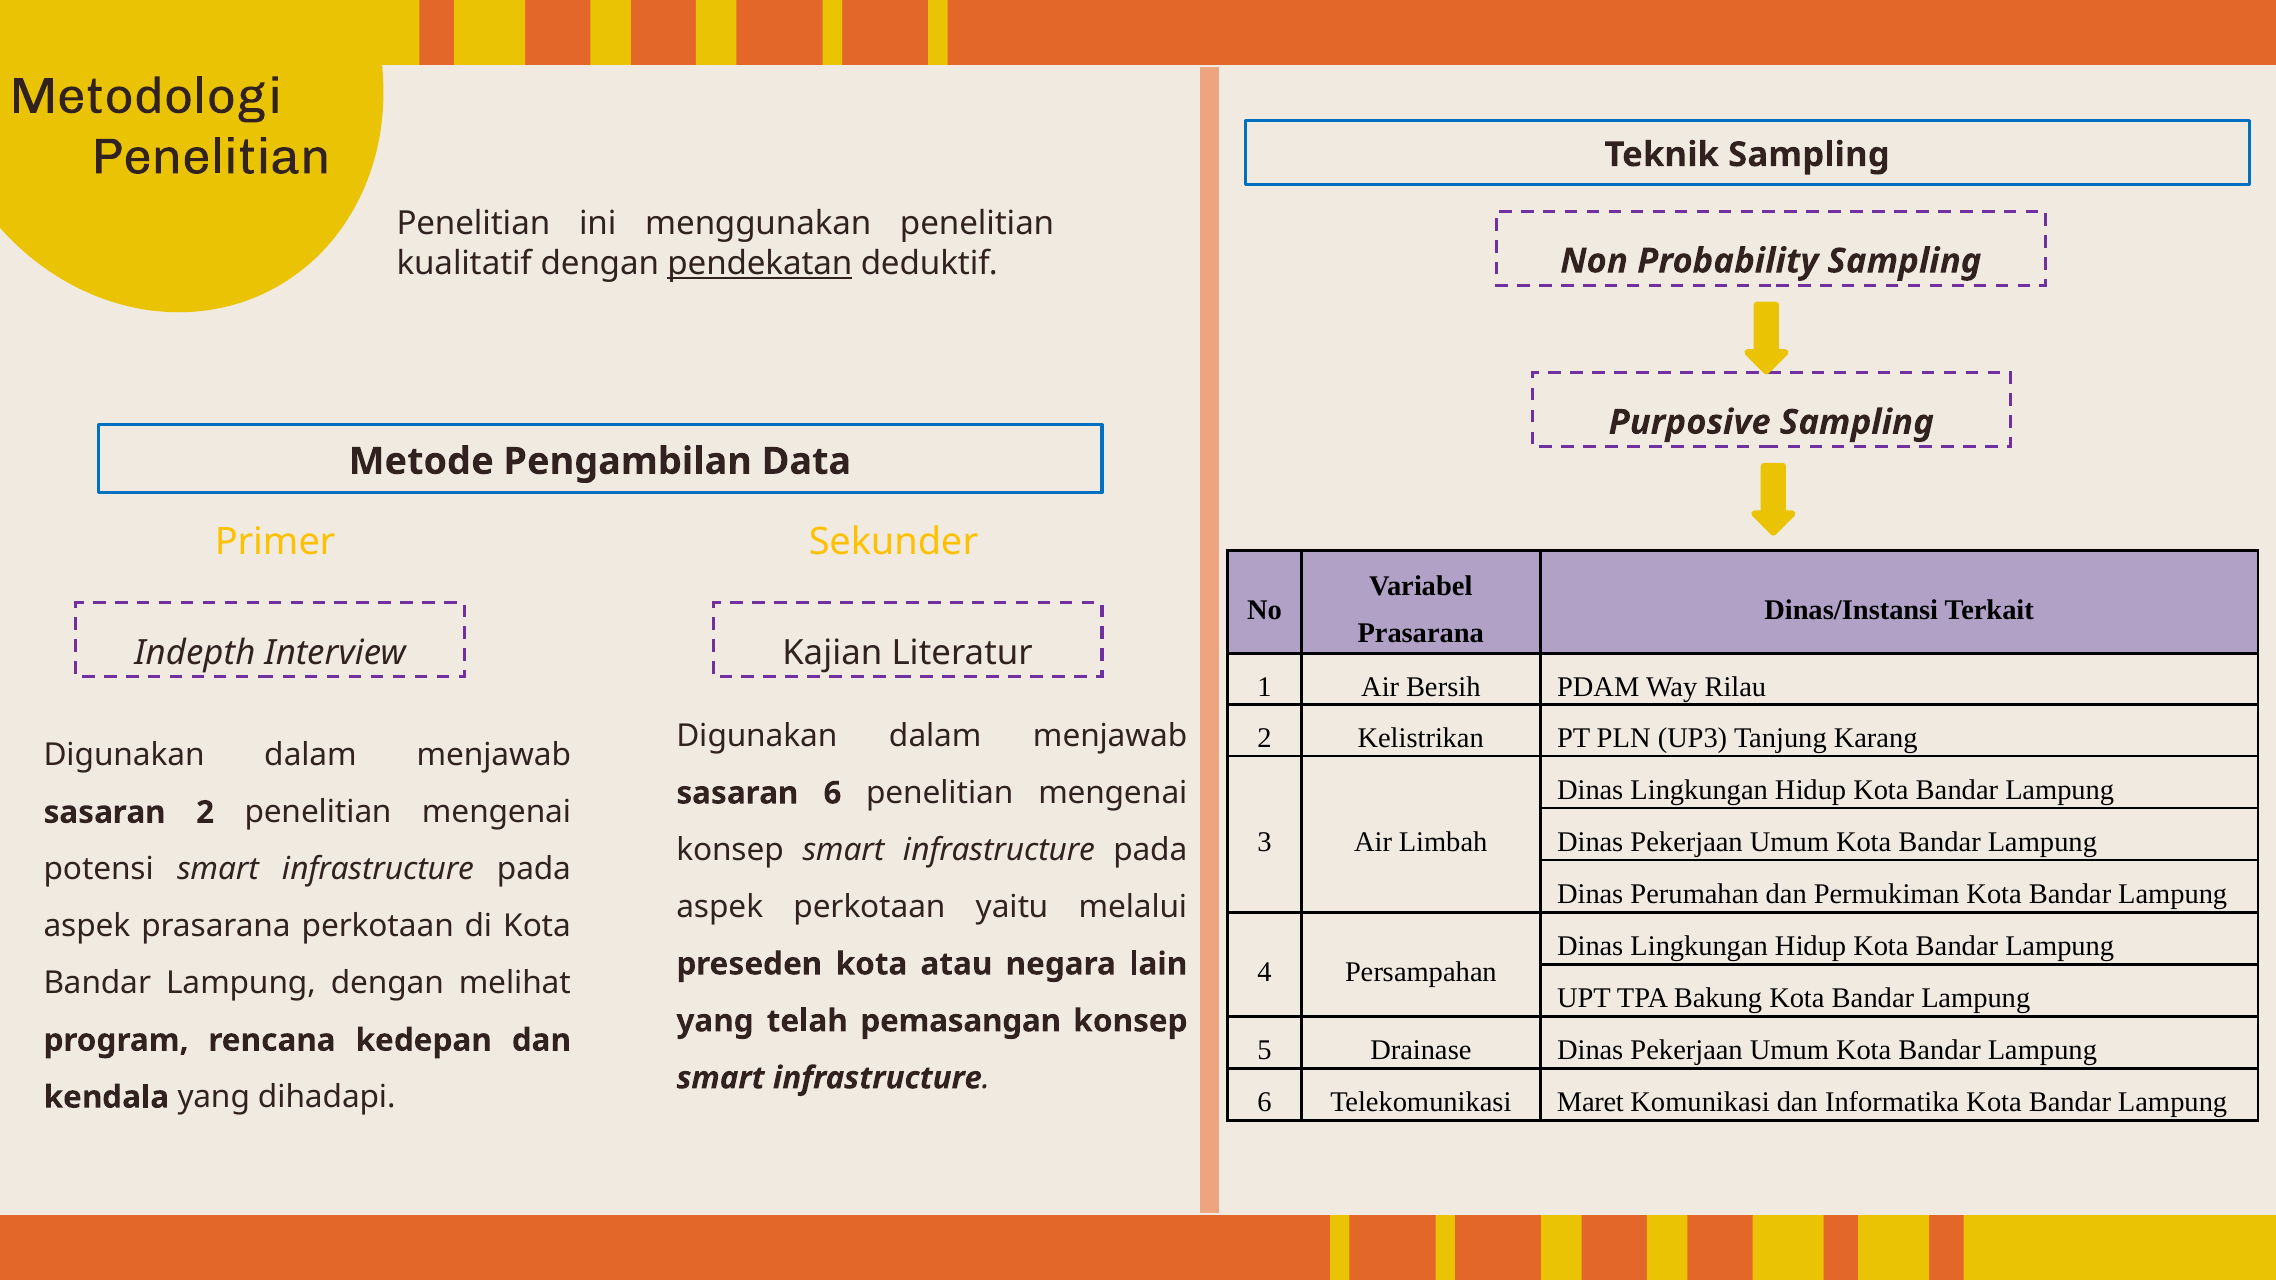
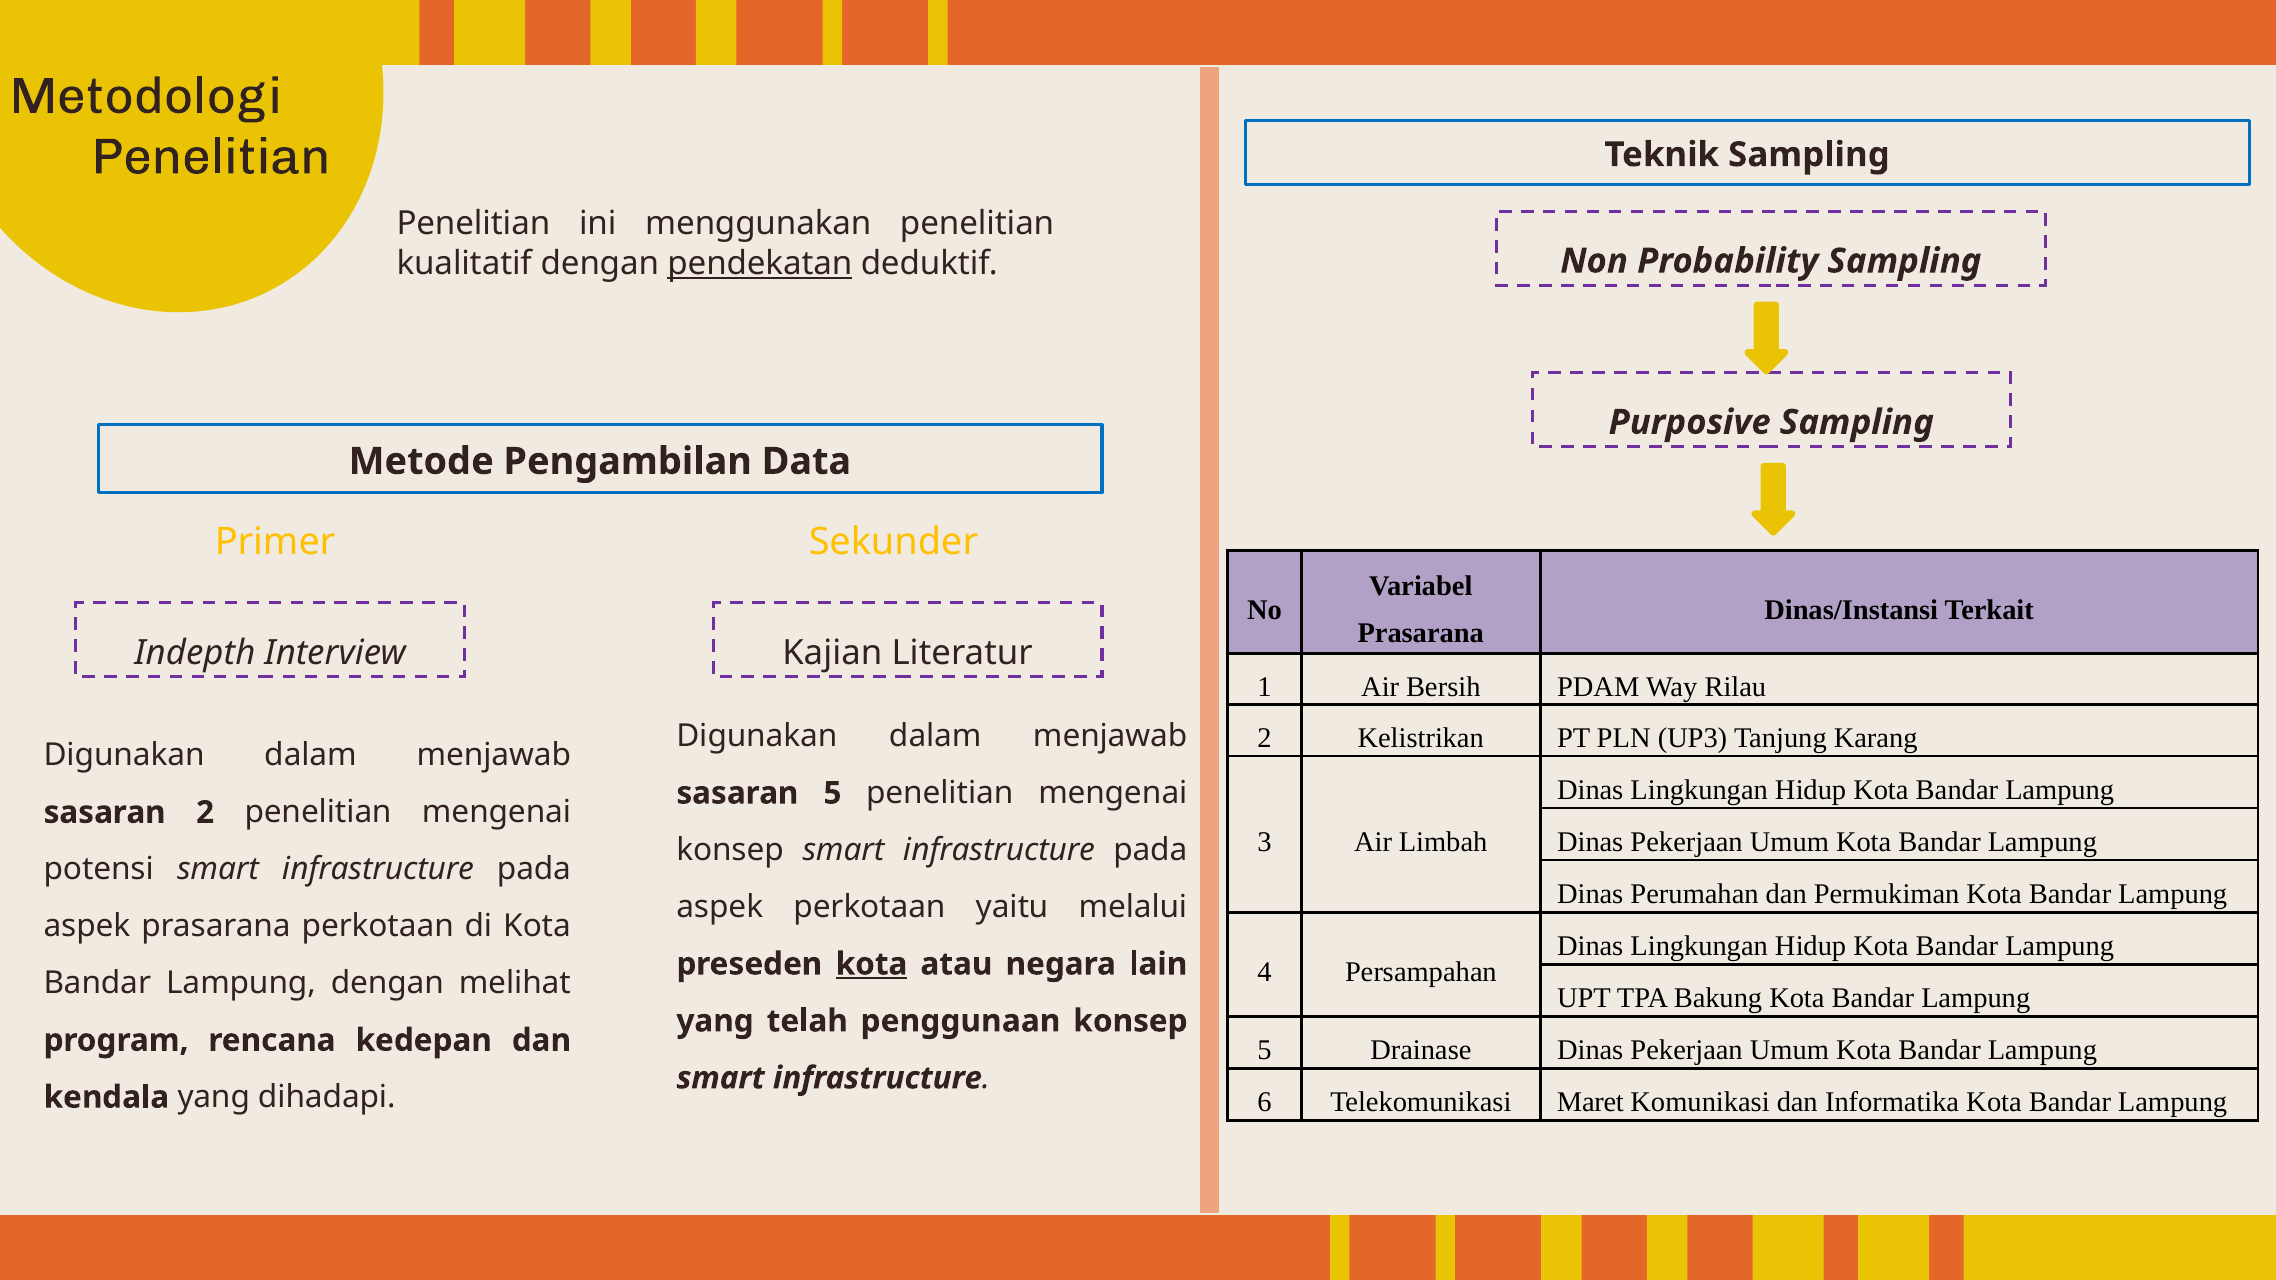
sasaran 6: 6 -> 5
kota at (871, 964) underline: none -> present
pemasangan: pemasangan -> penggunaan
